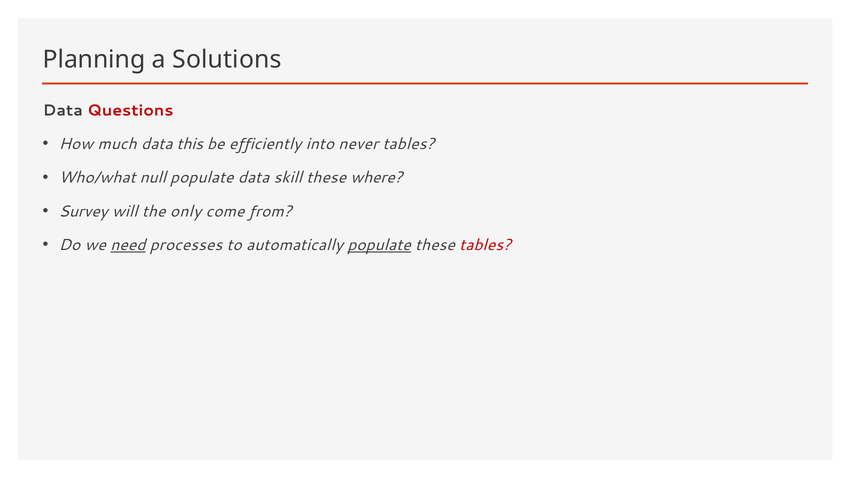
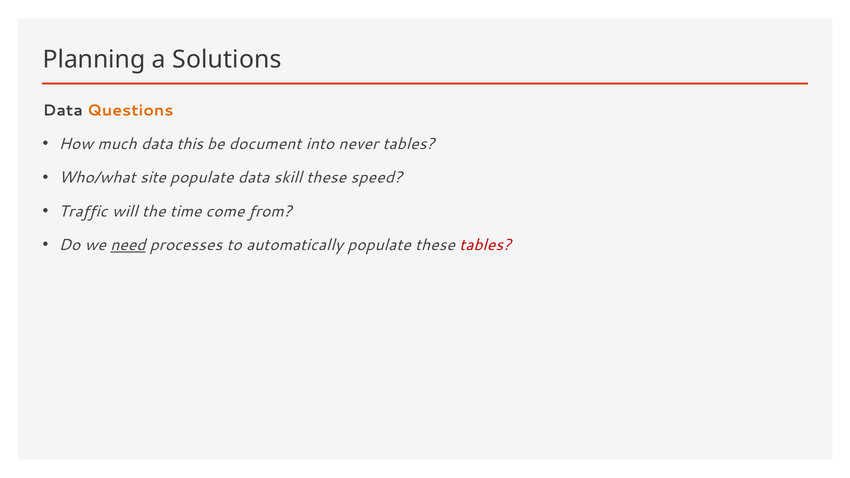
Questions colour: red -> orange
efficiently: efficiently -> document
null: null -> site
where: where -> speed
Survey: Survey -> Traffic
only: only -> time
populate at (379, 245) underline: present -> none
